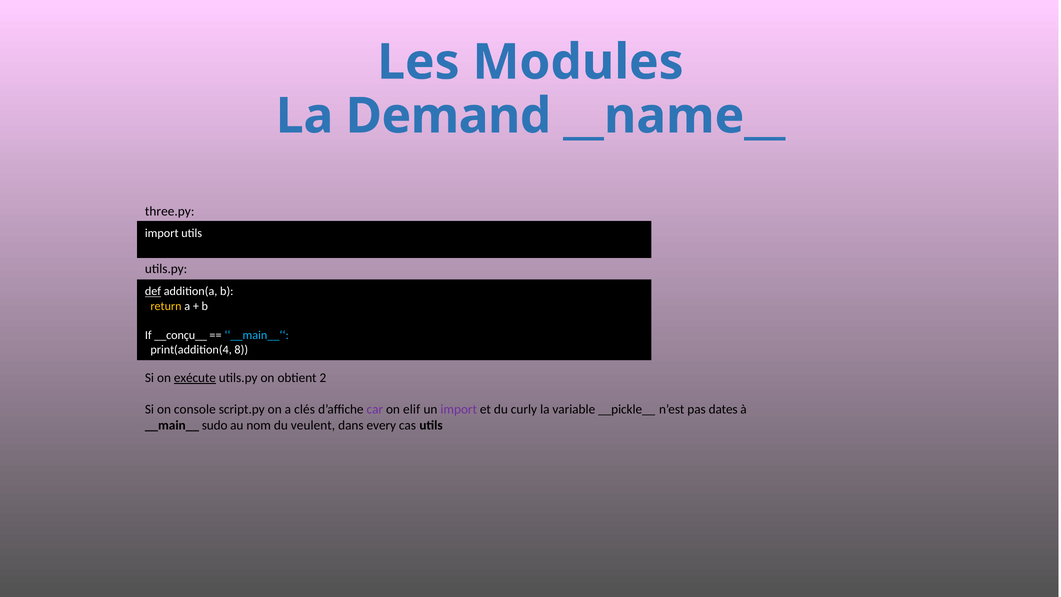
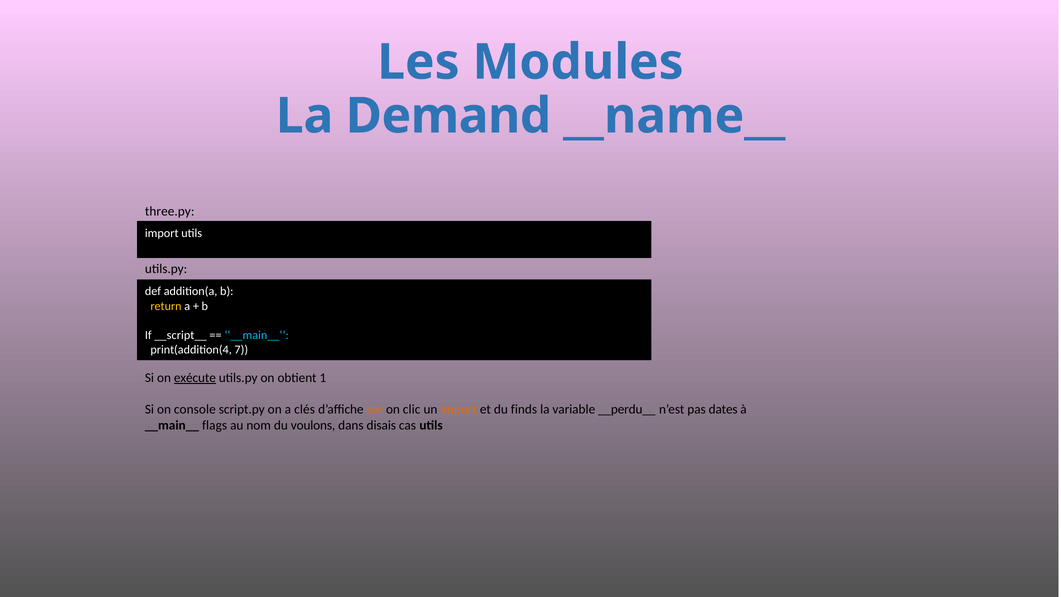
def underline: present -> none
__conçu__: __conçu__ -> __script__
8: 8 -> 7
2: 2 -> 1
car colour: purple -> orange
elif: elif -> clic
import at (459, 409) colour: purple -> orange
curly: curly -> finds
__pickle__: __pickle__ -> __perdu__
sudo: sudo -> flags
veulent: veulent -> voulons
every: every -> disais
